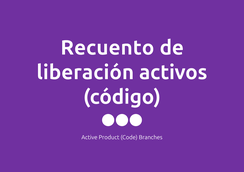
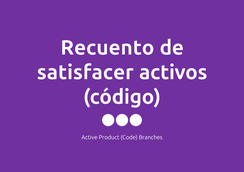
liberación: liberación -> satisfacer
